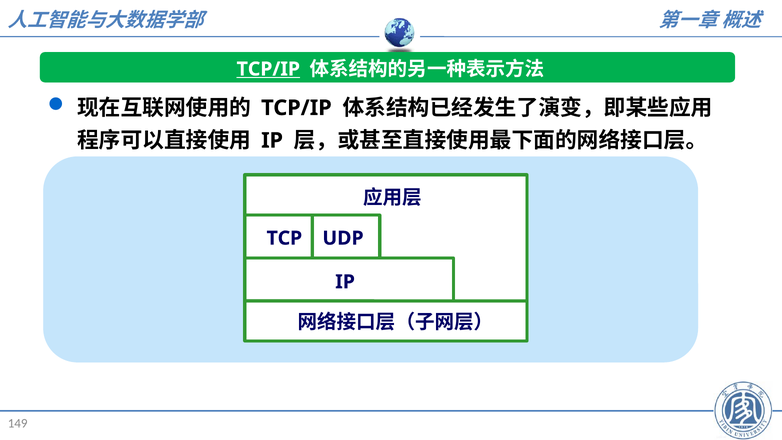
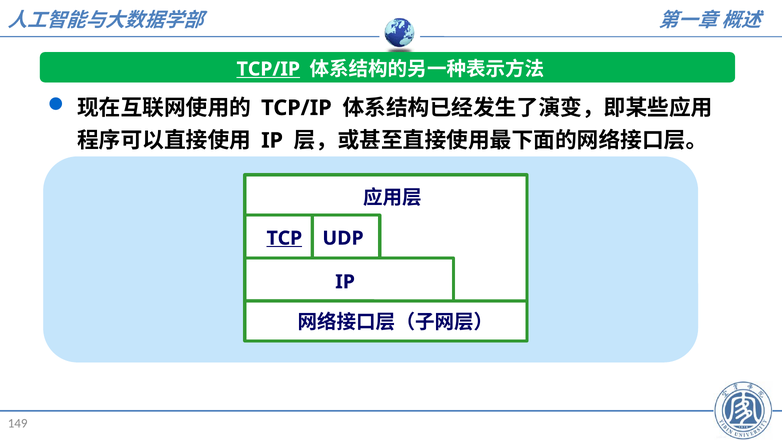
TCP underline: none -> present
